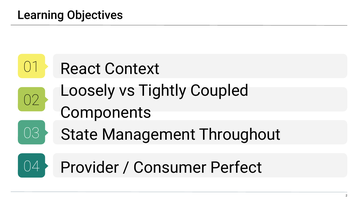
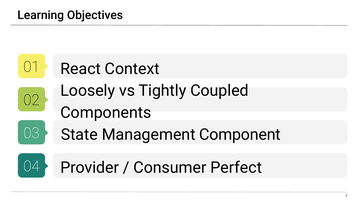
Throughout: Throughout -> Component
